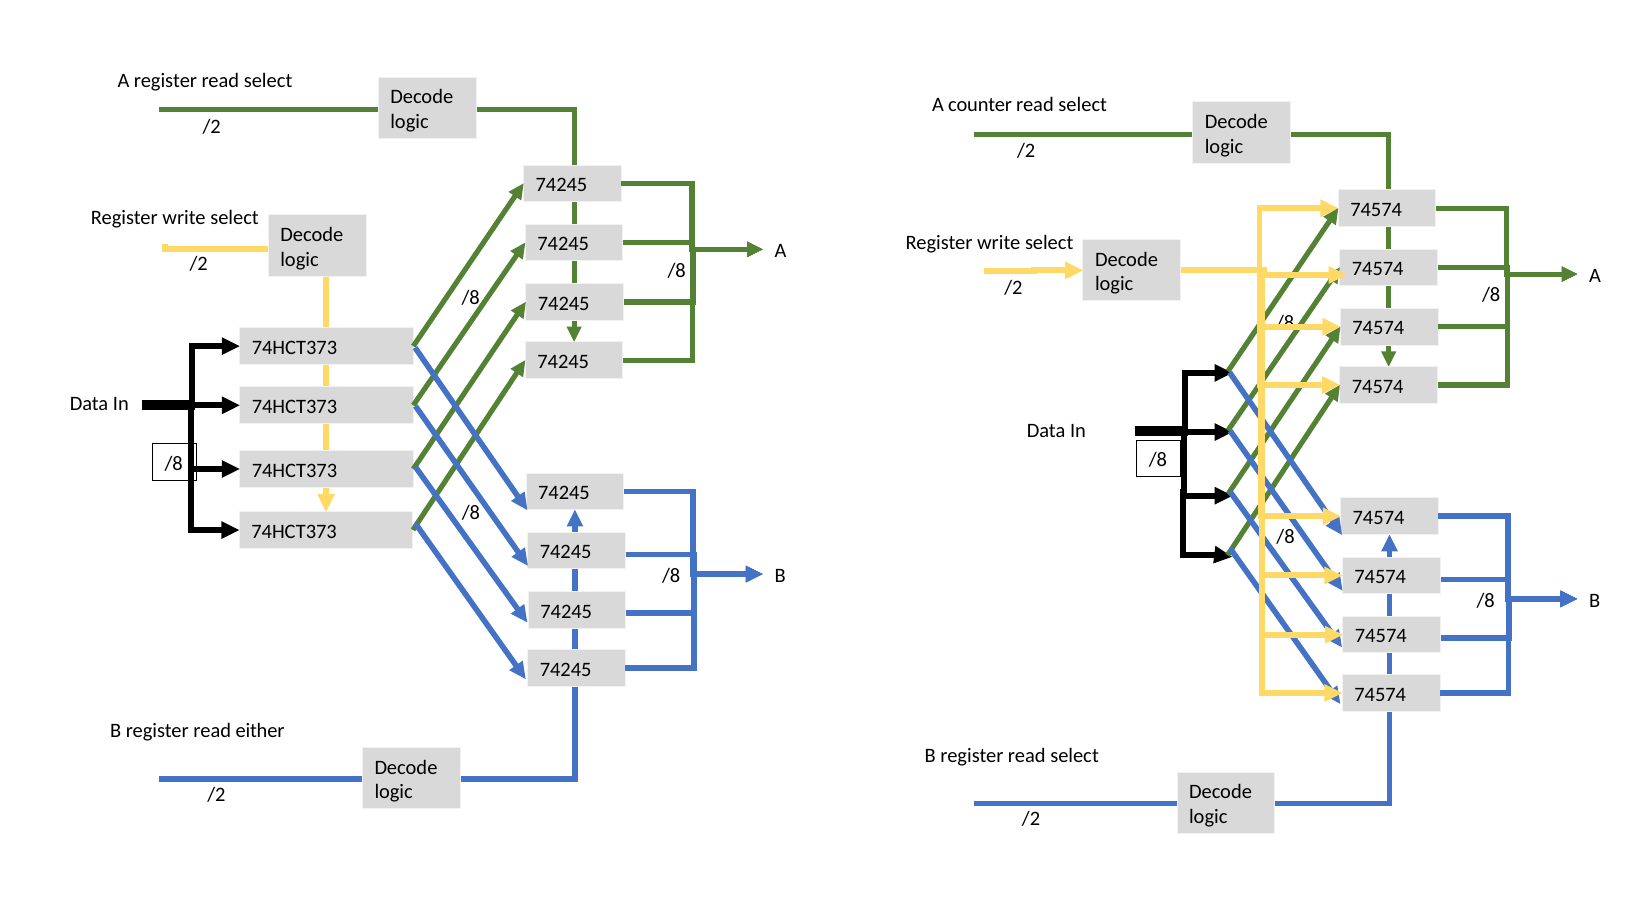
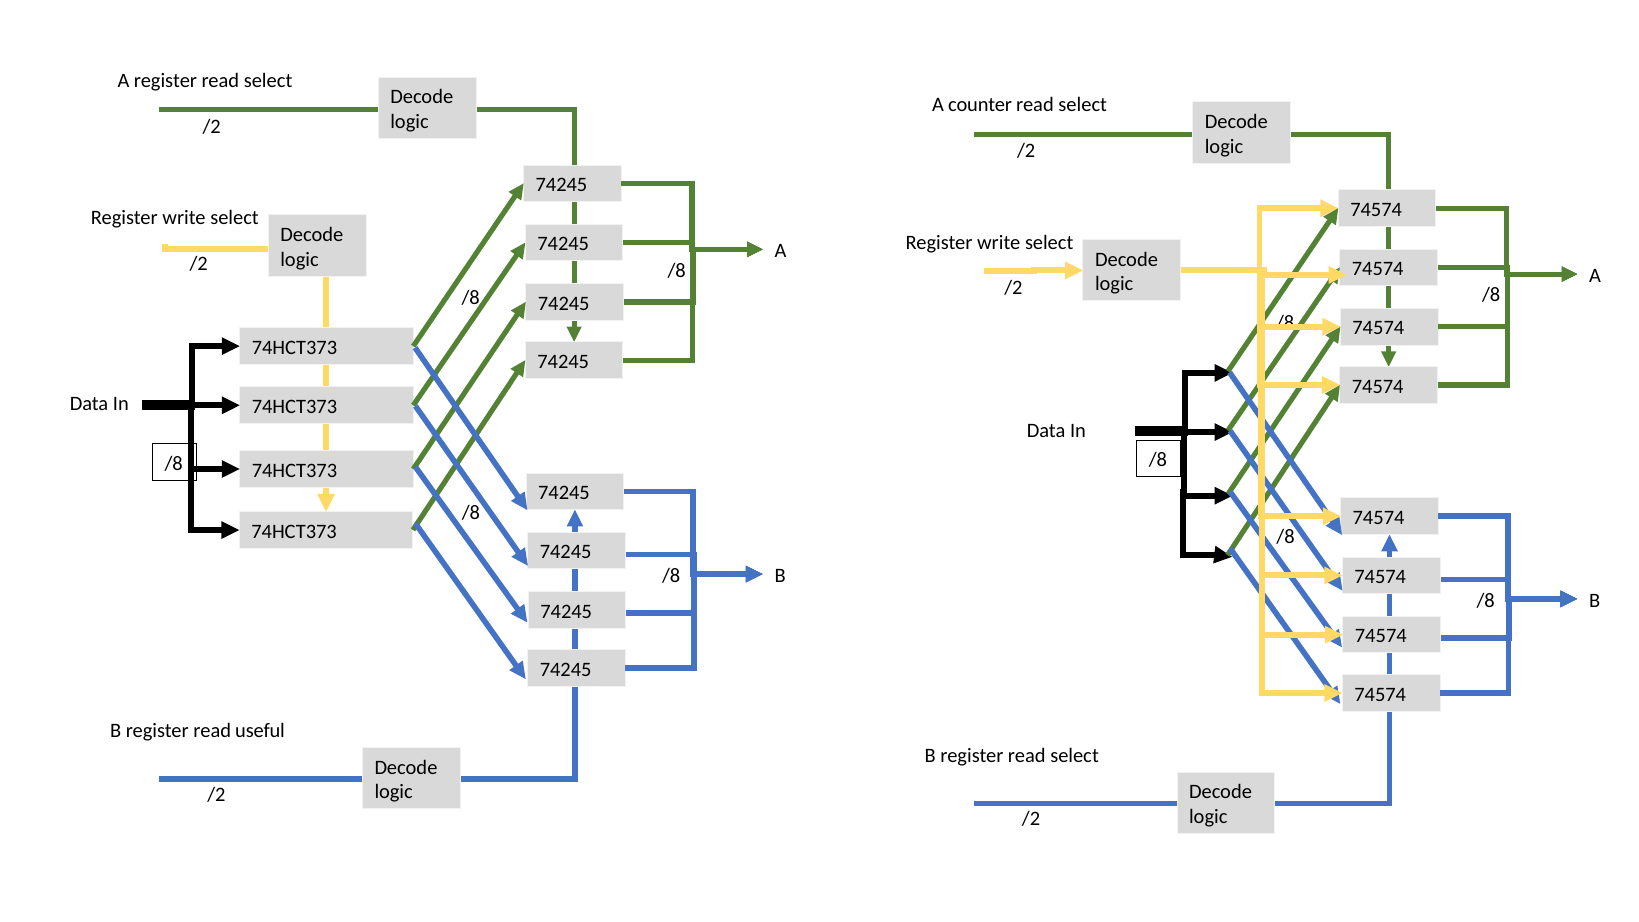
either: either -> useful
